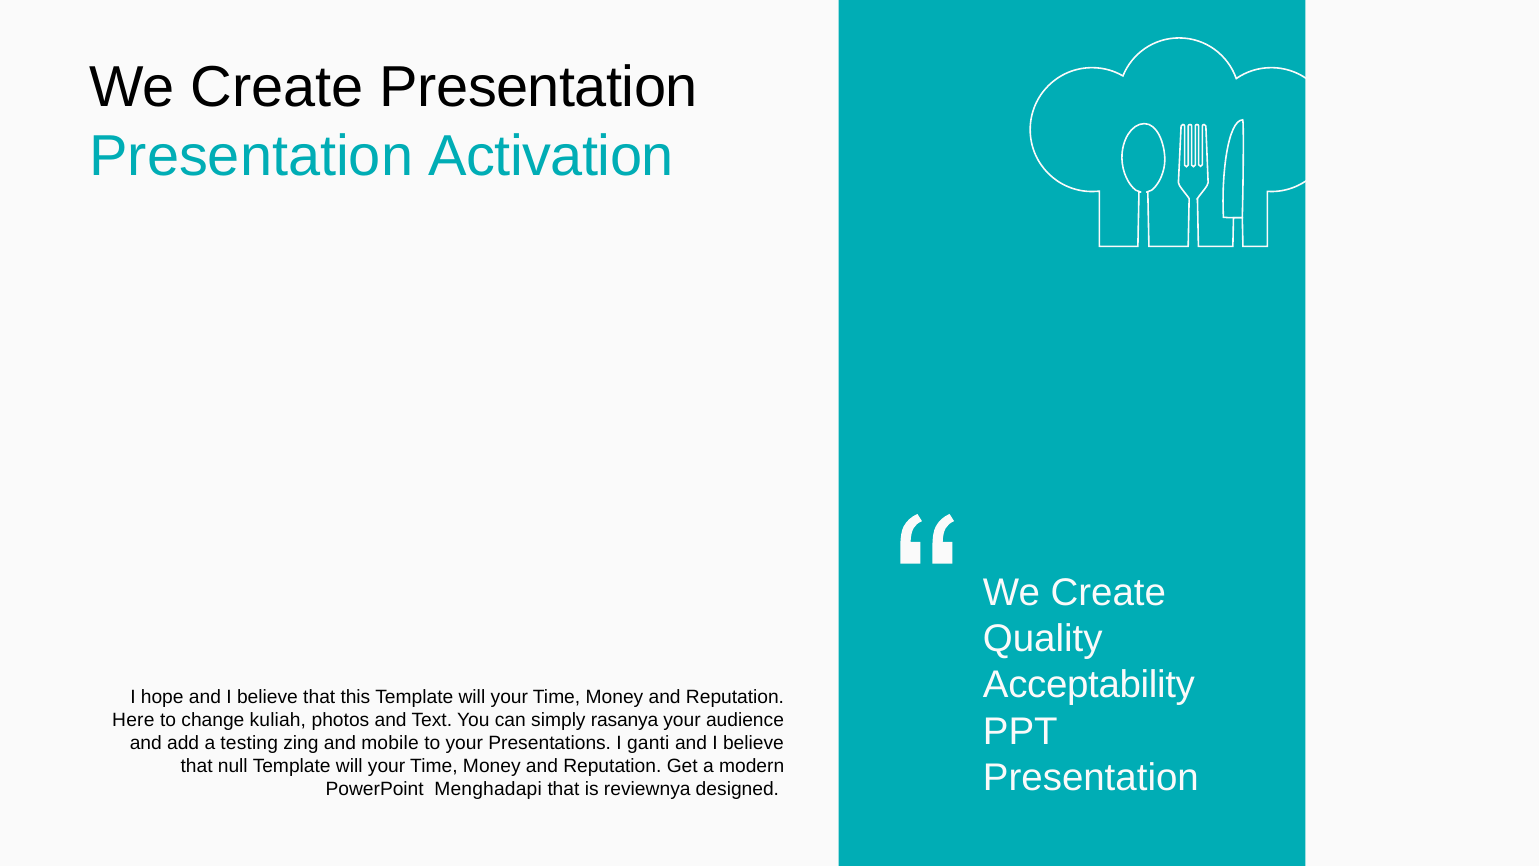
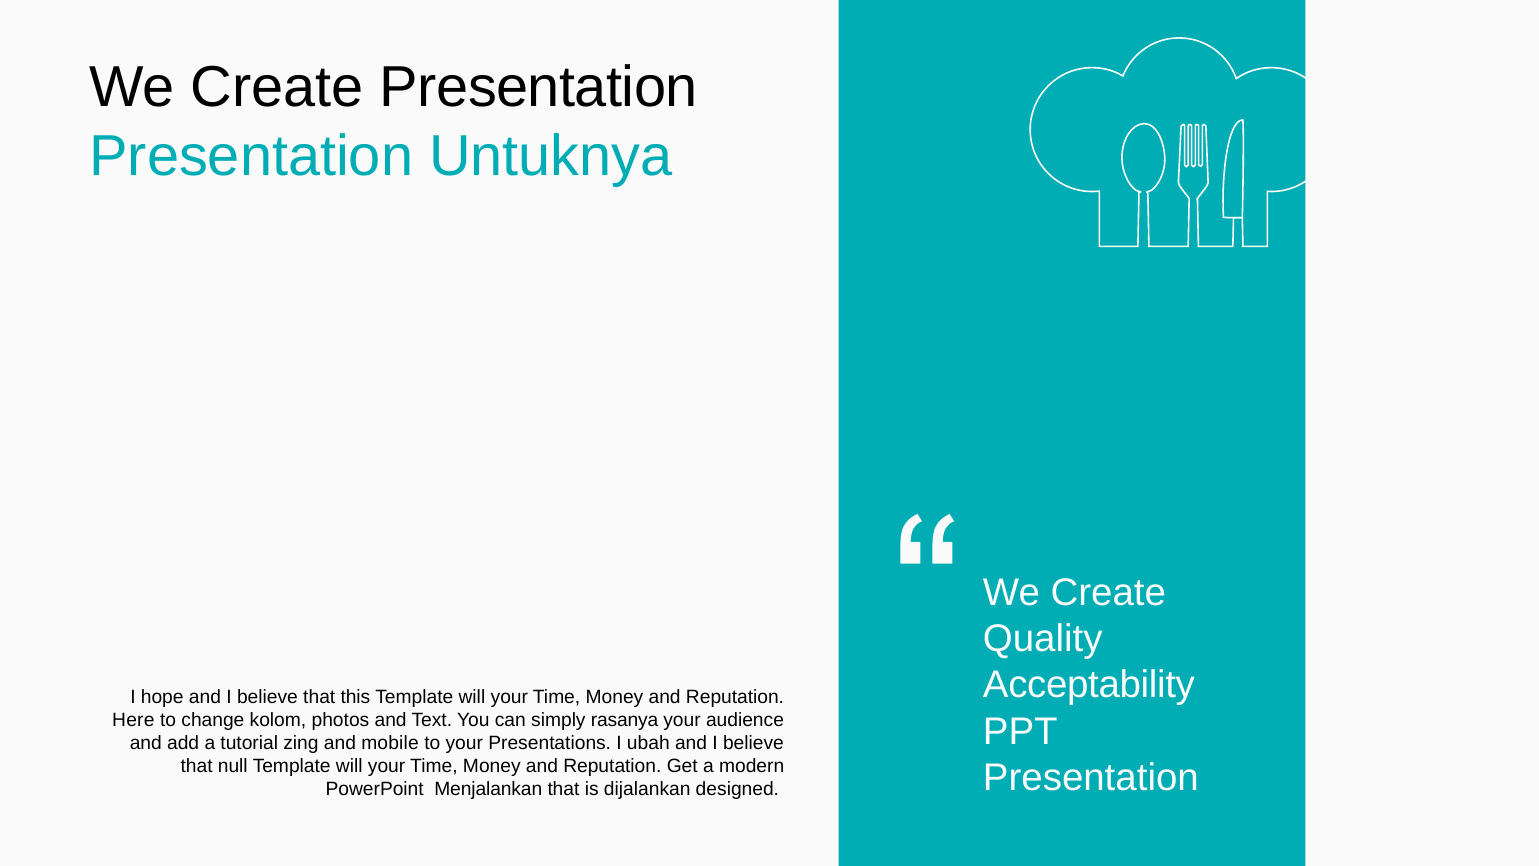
Activation: Activation -> Untuknya
kuliah: kuliah -> kolom
testing: testing -> tutorial
ganti: ganti -> ubah
Menghadapi: Menghadapi -> Menjalankan
reviewnya: reviewnya -> dijalankan
